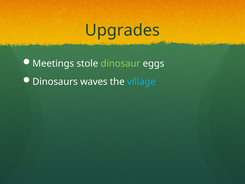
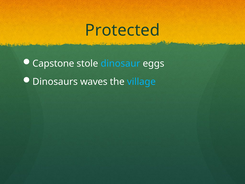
Upgrades: Upgrades -> Protected
Meetings: Meetings -> Capstone
dinosaur colour: light green -> light blue
